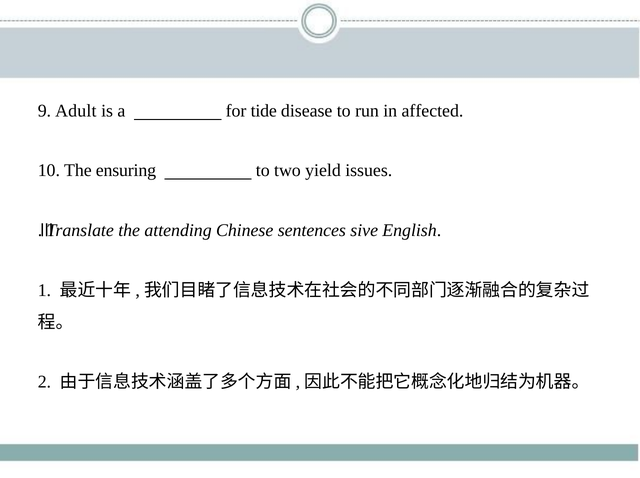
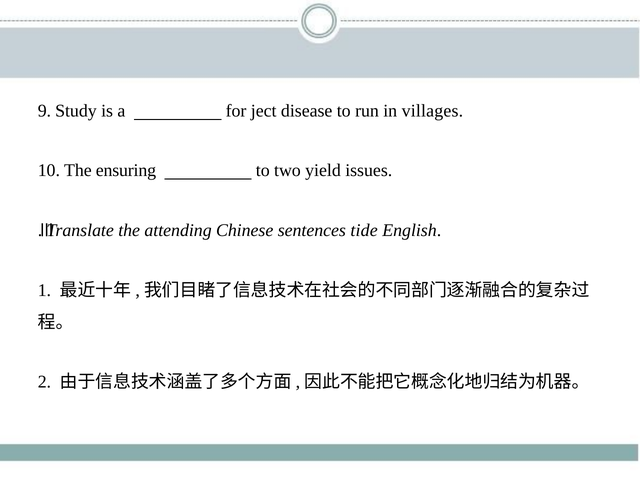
Adult: Adult -> Study
tide: tide -> ject
affected: affected -> villages
sive: sive -> tide
